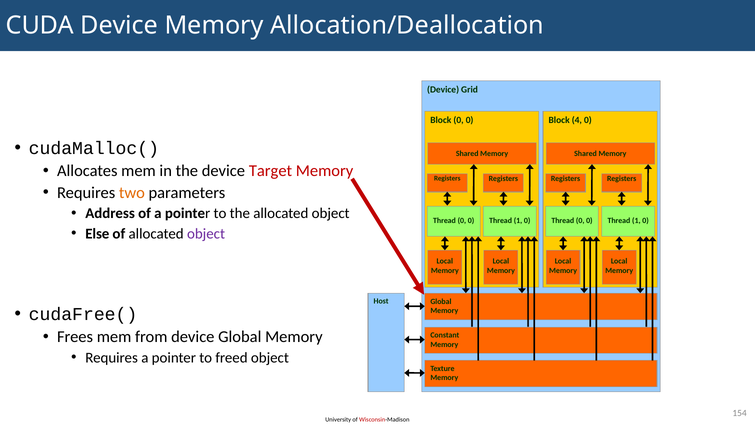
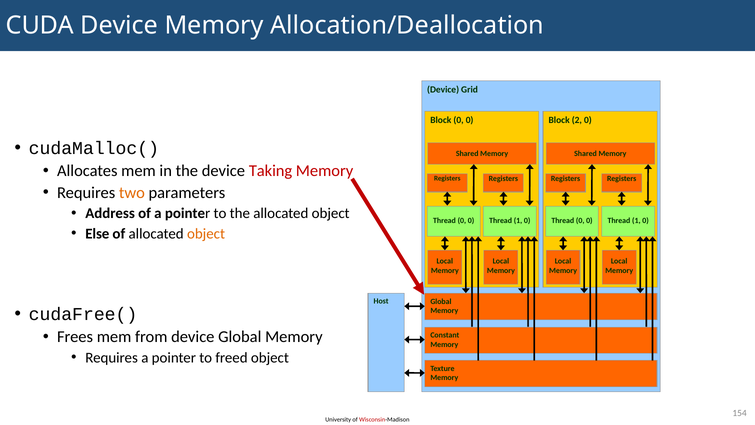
4: 4 -> 2
Target: Target -> Taking
object at (206, 233) colour: purple -> orange
